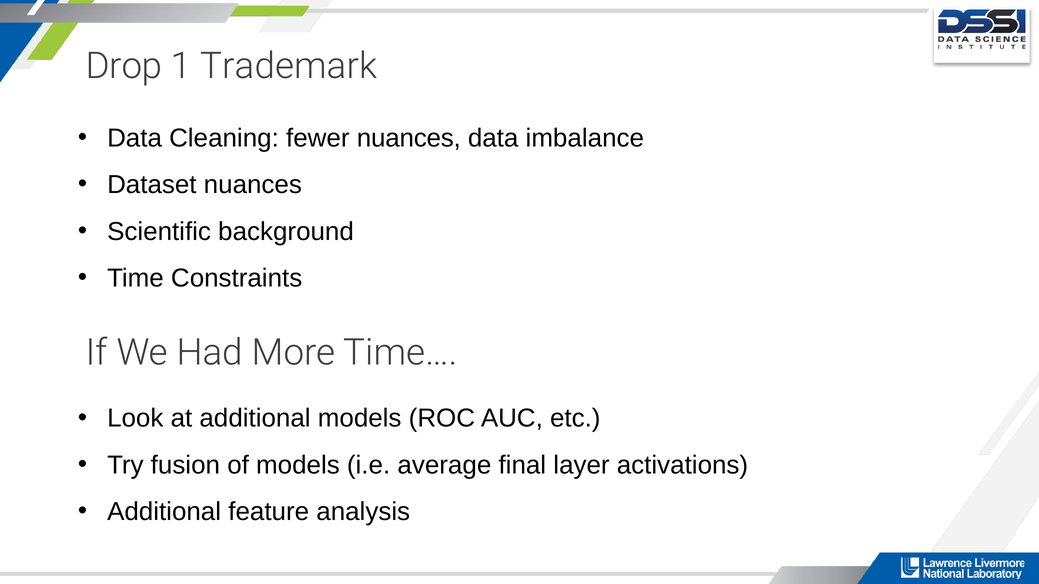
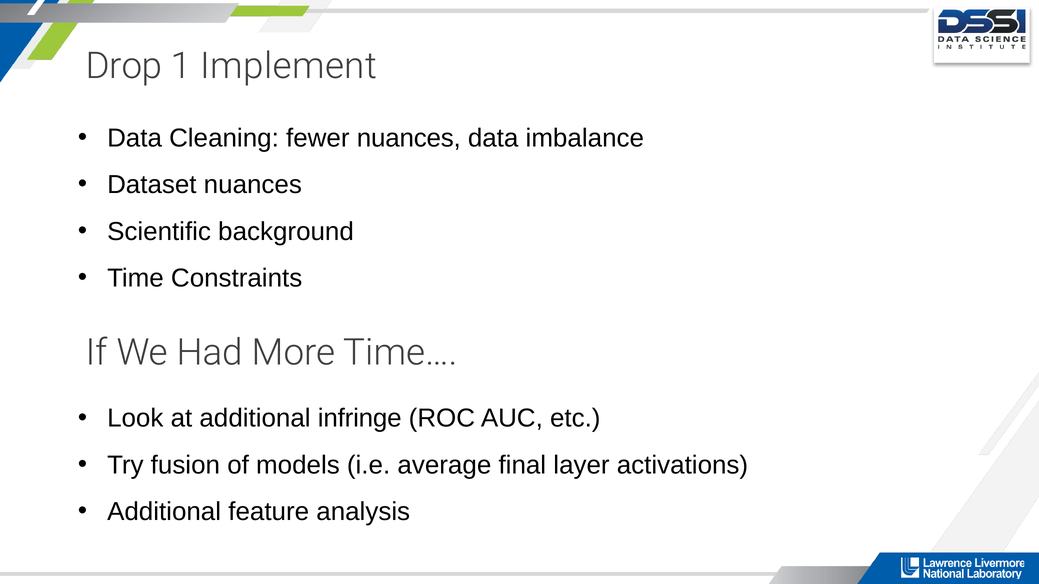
Trademark: Trademark -> Implement
additional models: models -> infringe
